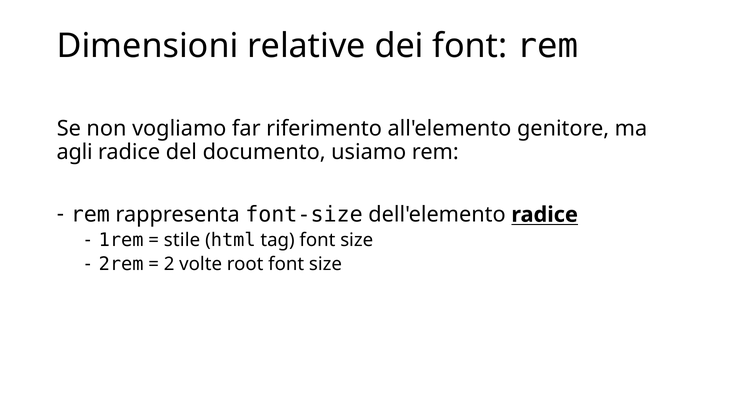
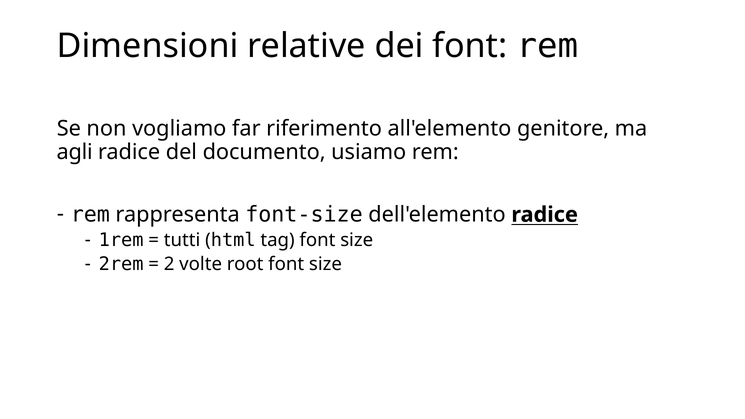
stile: stile -> tutti
